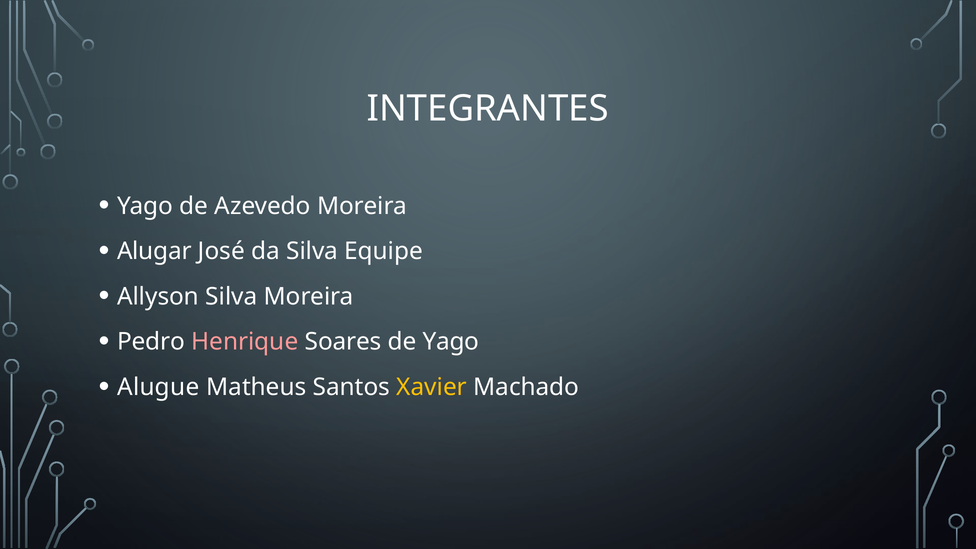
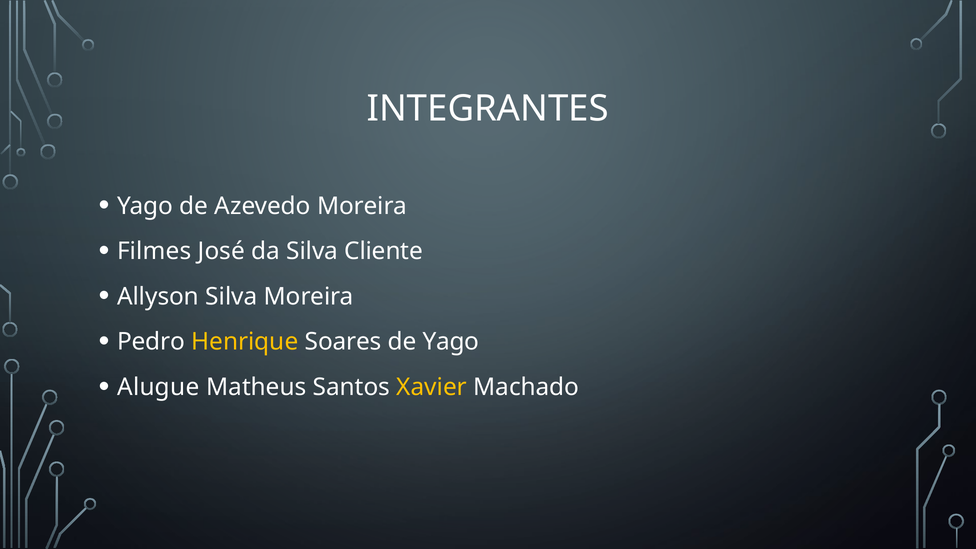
Alugar: Alugar -> Filmes
Equipe: Equipe -> Cliente
Henrique colour: pink -> yellow
